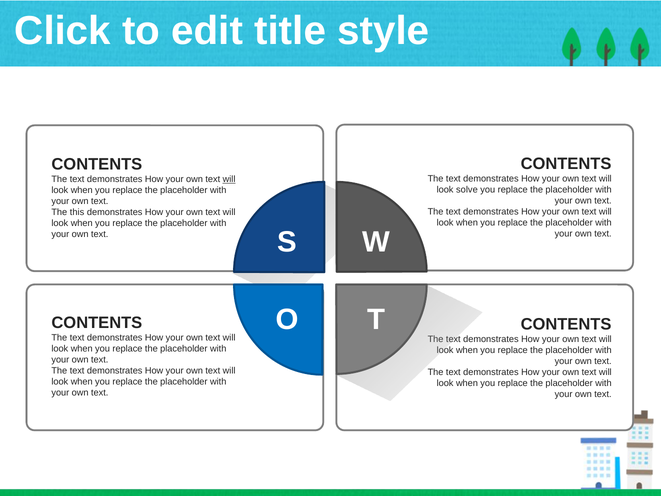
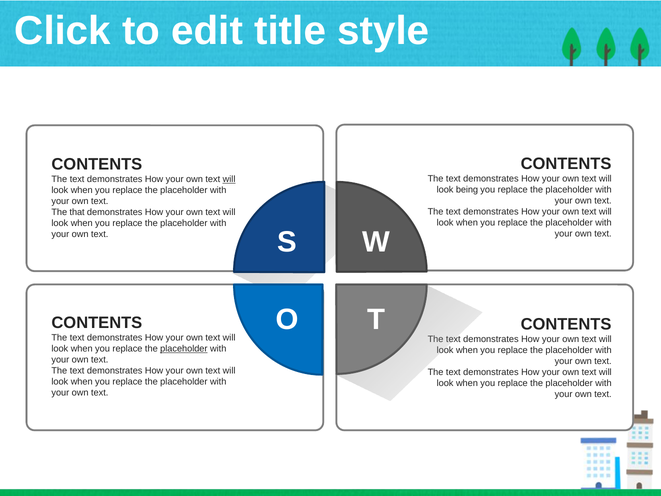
solve: solve -> being
this: this -> that
placeholder at (184, 349) underline: none -> present
